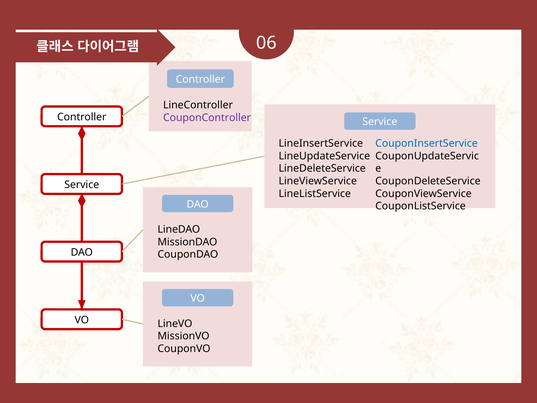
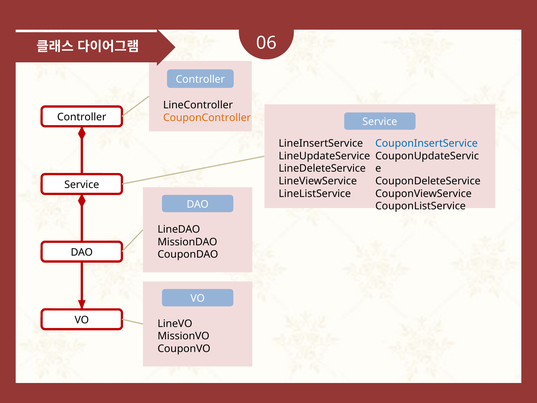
CouponController colour: purple -> orange
